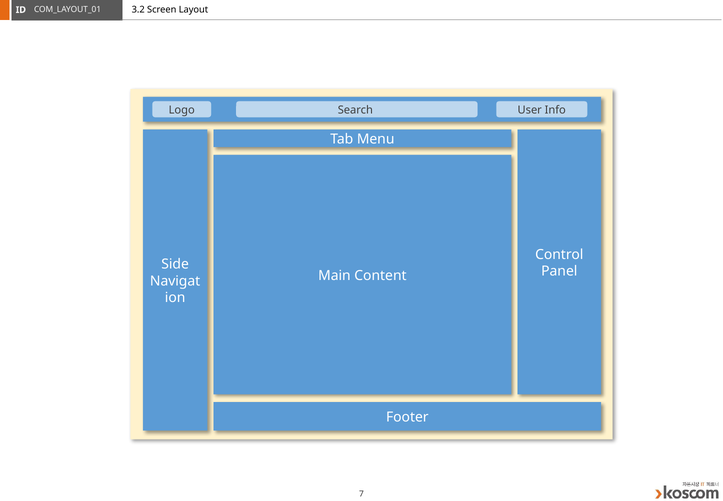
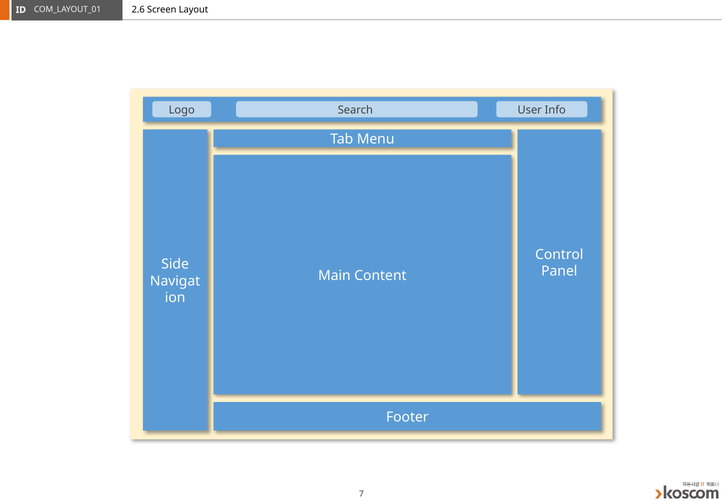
3.2: 3.2 -> 2.6
